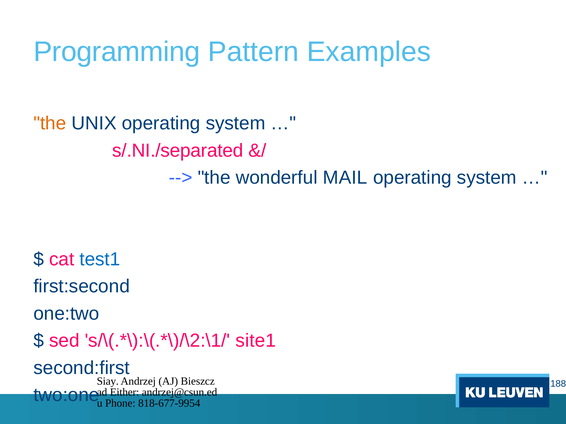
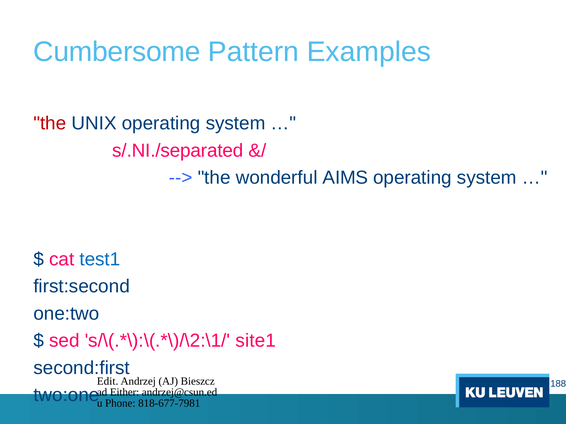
Programming: Programming -> Cumbersome
the at (50, 123) colour: orange -> red
MAIL: MAIL -> AIMS
Siay at (108, 382): Siay -> Edit
818-677-9954: 818-677-9954 -> 818-677-7981
